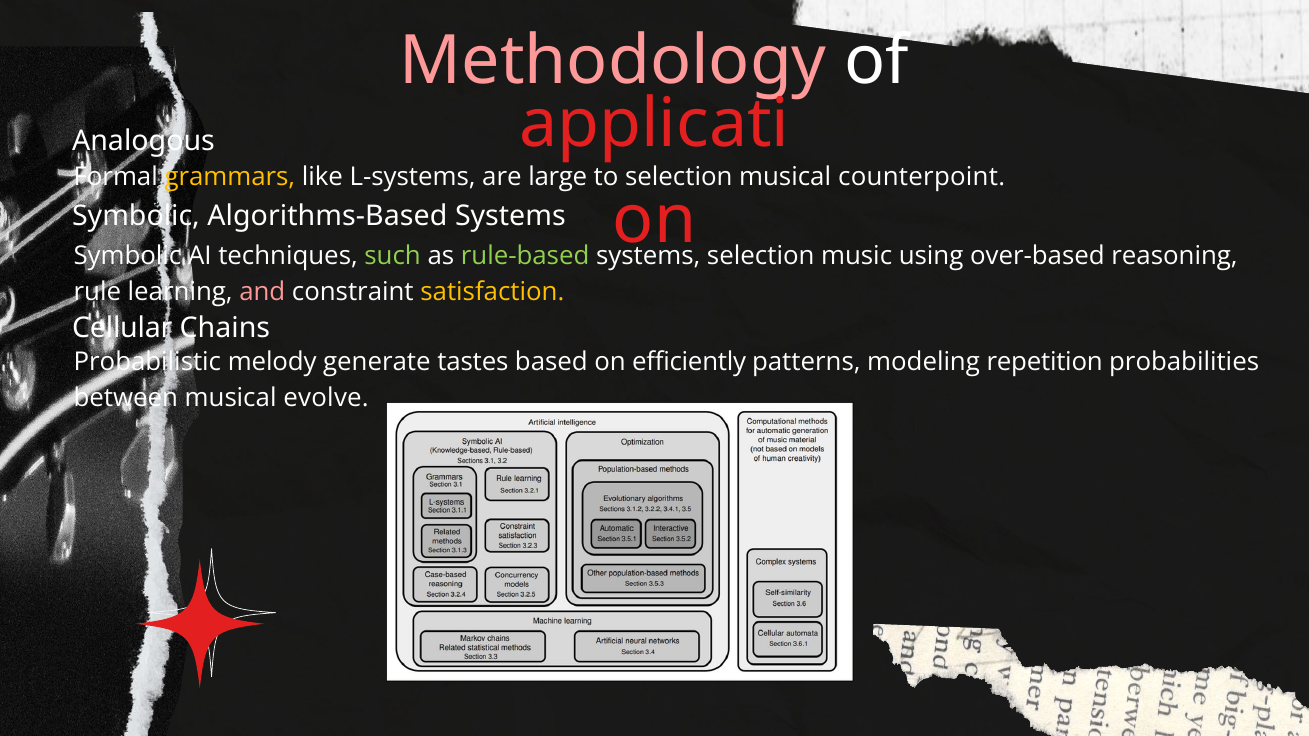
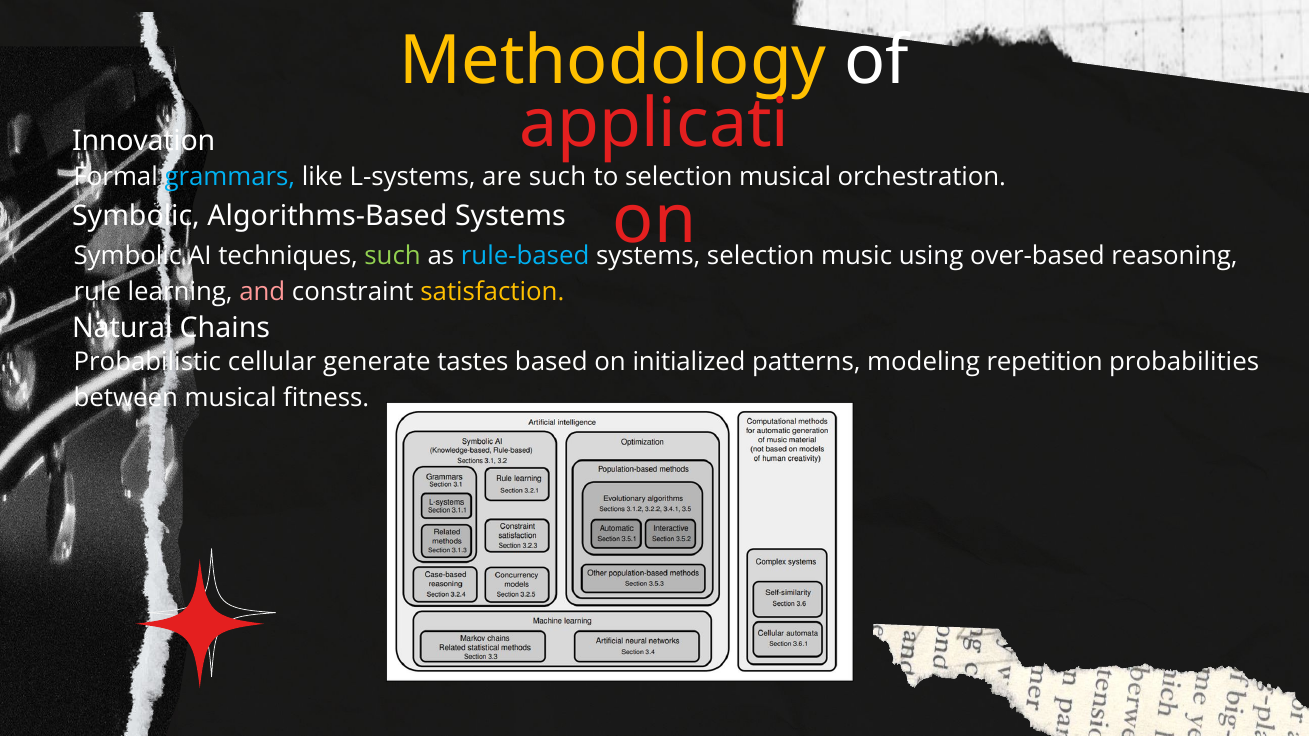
Methodology colour: pink -> yellow
Analogous: Analogous -> Innovation
grammars colour: yellow -> light blue
are large: large -> such
counterpoint: counterpoint -> orchestration
rule-based colour: light green -> light blue
Cellular: Cellular -> Natural
melody: melody -> cellular
efficiently: efficiently -> initialized
evolve: evolve -> fitness
